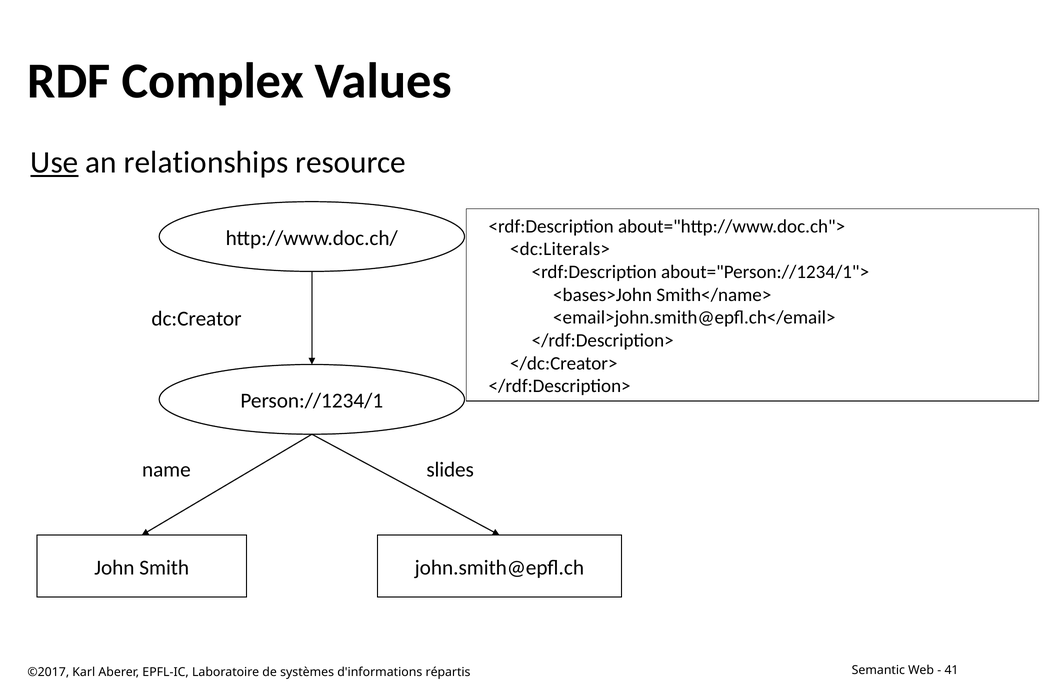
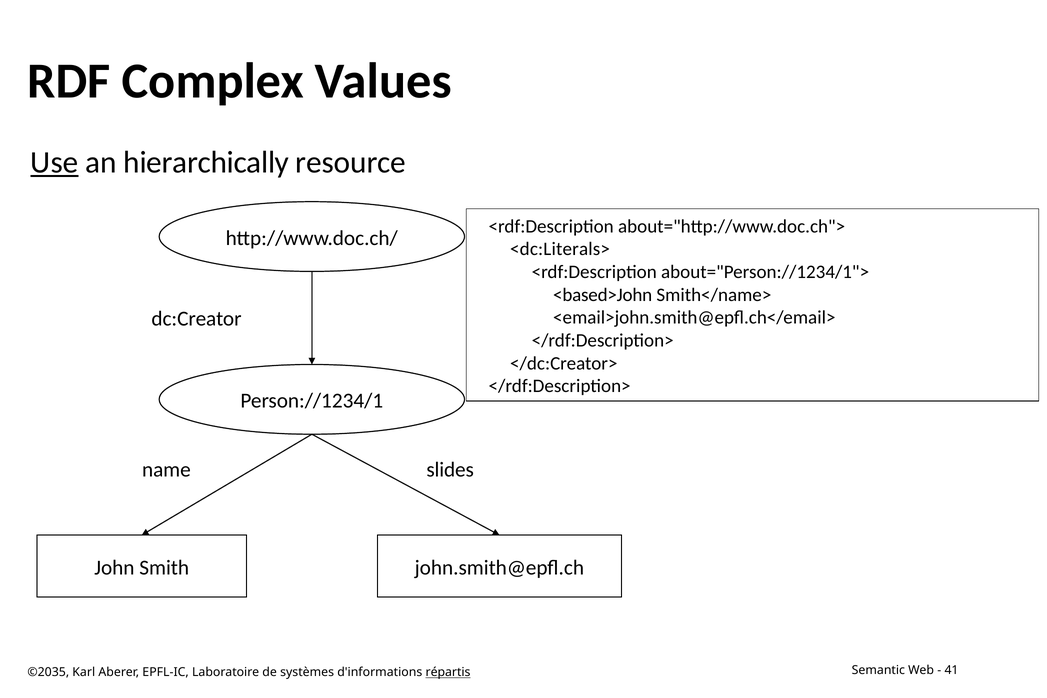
relationships: relationships -> hierarchically
<bases>John: <bases>John -> <based>John
©2017: ©2017 -> ©2035
répartis underline: none -> present
